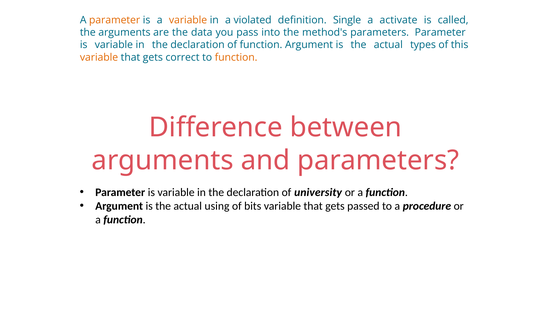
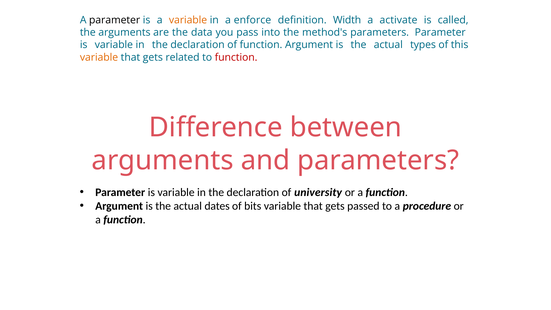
parameter at (115, 20) colour: orange -> black
violated: violated -> enforce
Single: Single -> Width
correct: correct -> related
function at (236, 57) colour: orange -> red
using: using -> dates
